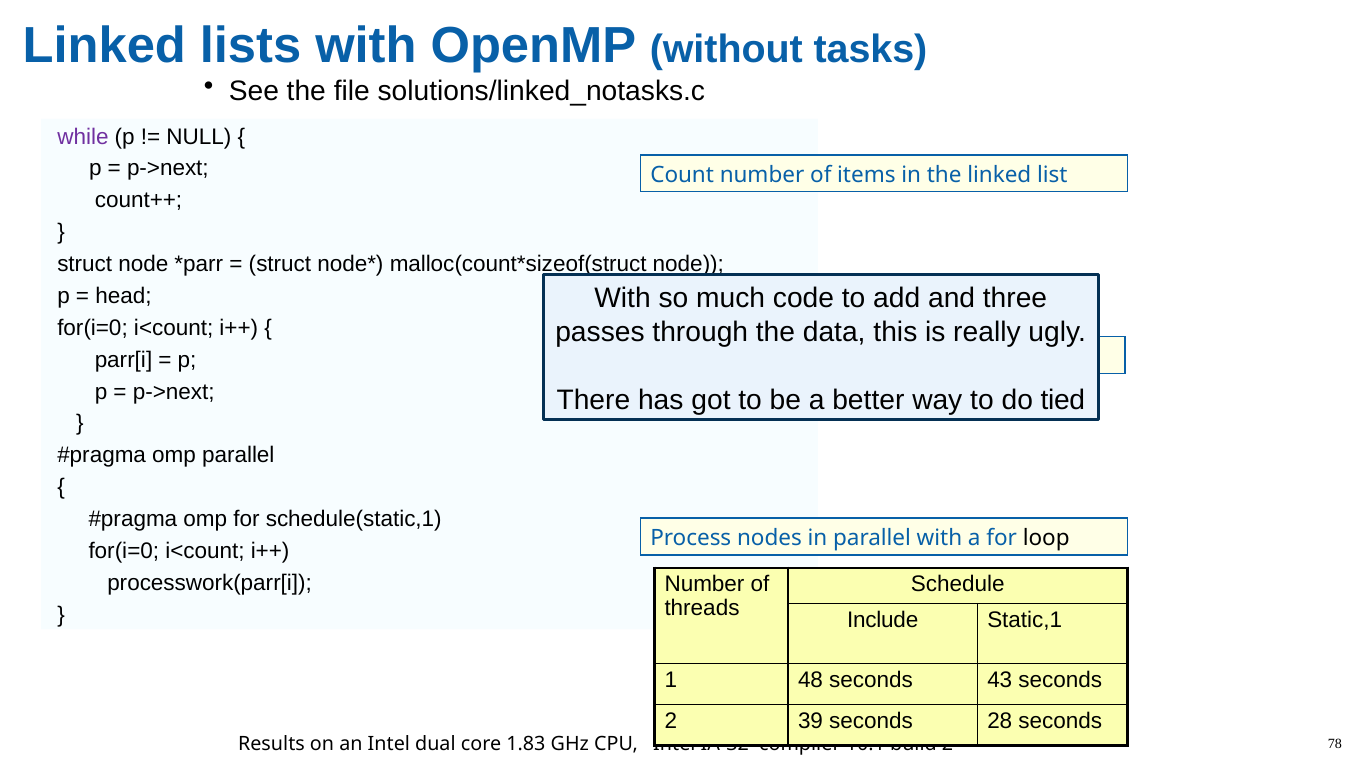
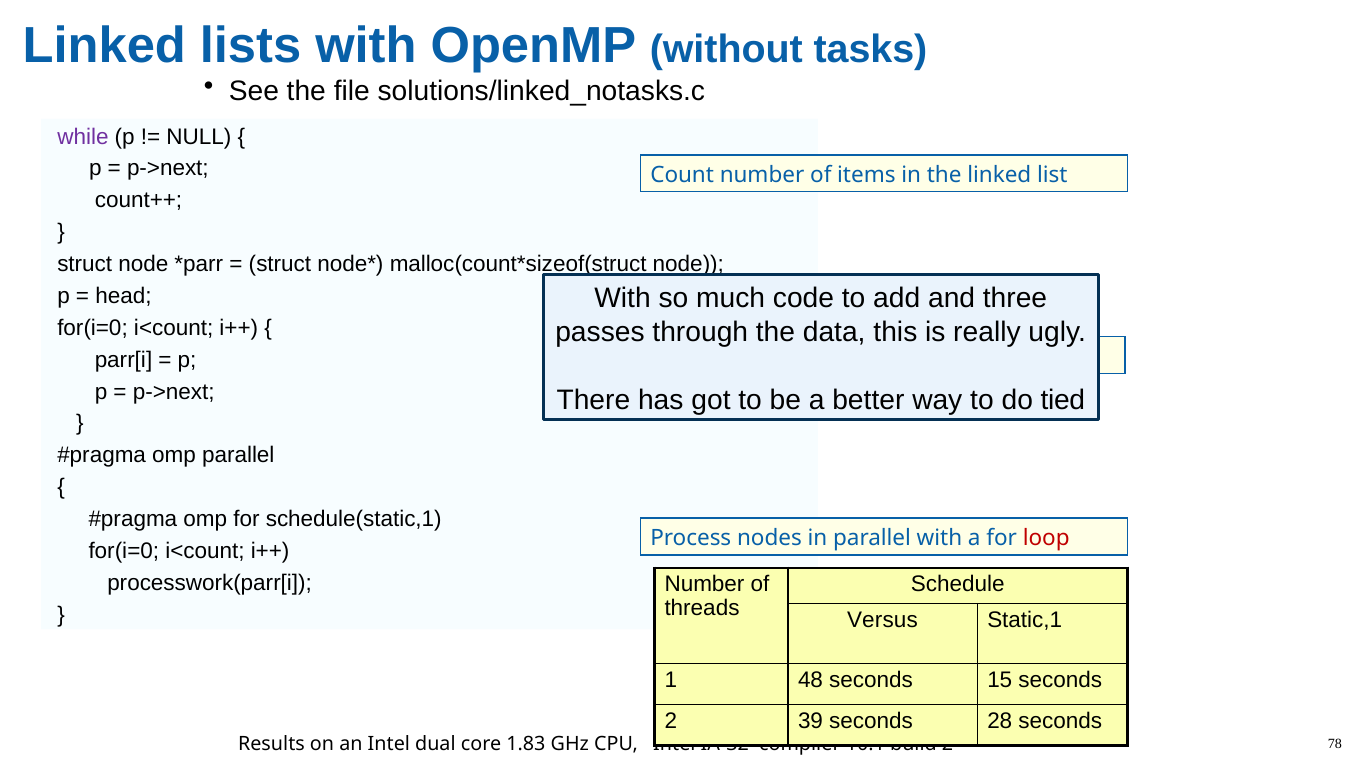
loop colour: black -> red
Include: Include -> Versus
43: 43 -> 15
